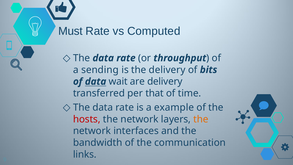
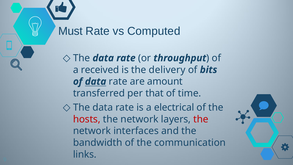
sending: sending -> received
of data wait: wait -> rate
are delivery: delivery -> amount
example: example -> electrical
the at (201, 119) colour: orange -> red
